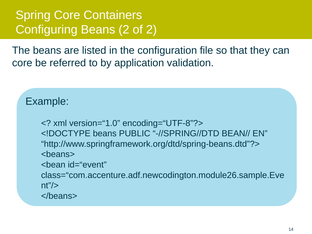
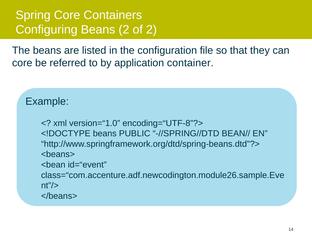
validation: validation -> container
